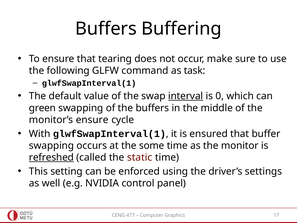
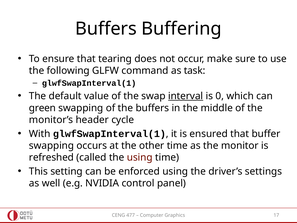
monitor’s ensure: ensure -> header
some: some -> other
refreshed underline: present -> none
the static: static -> using
